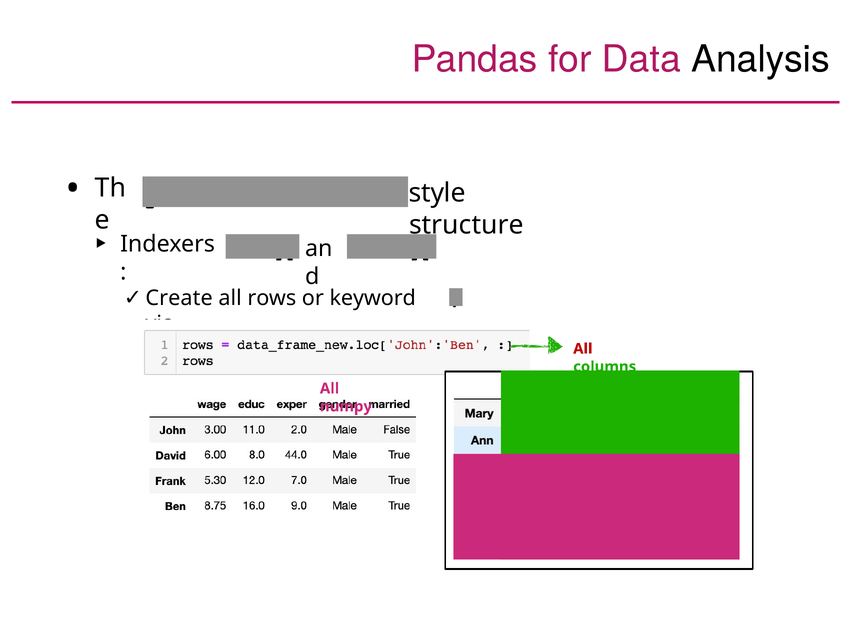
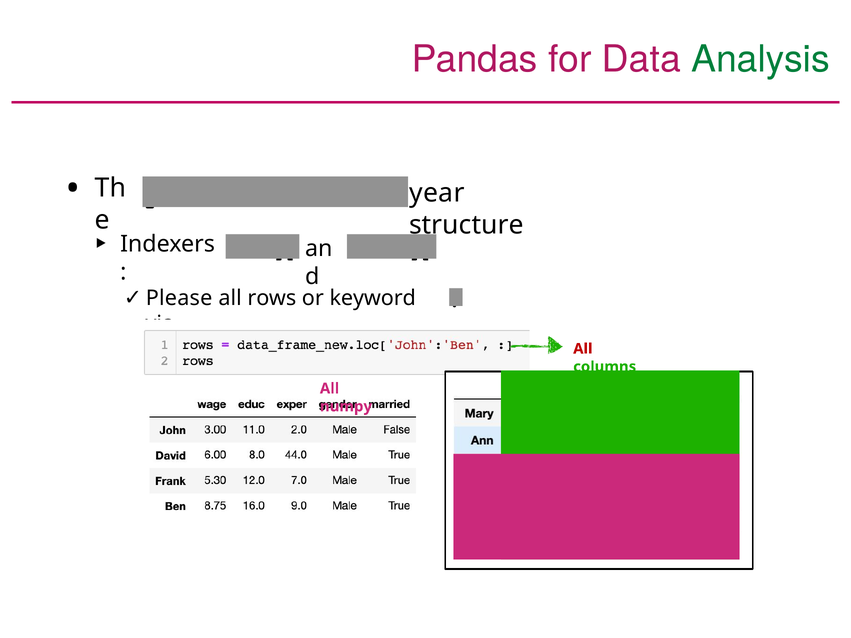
Analysis colour: black -> green
style: style -> year
Create: Create -> Please
